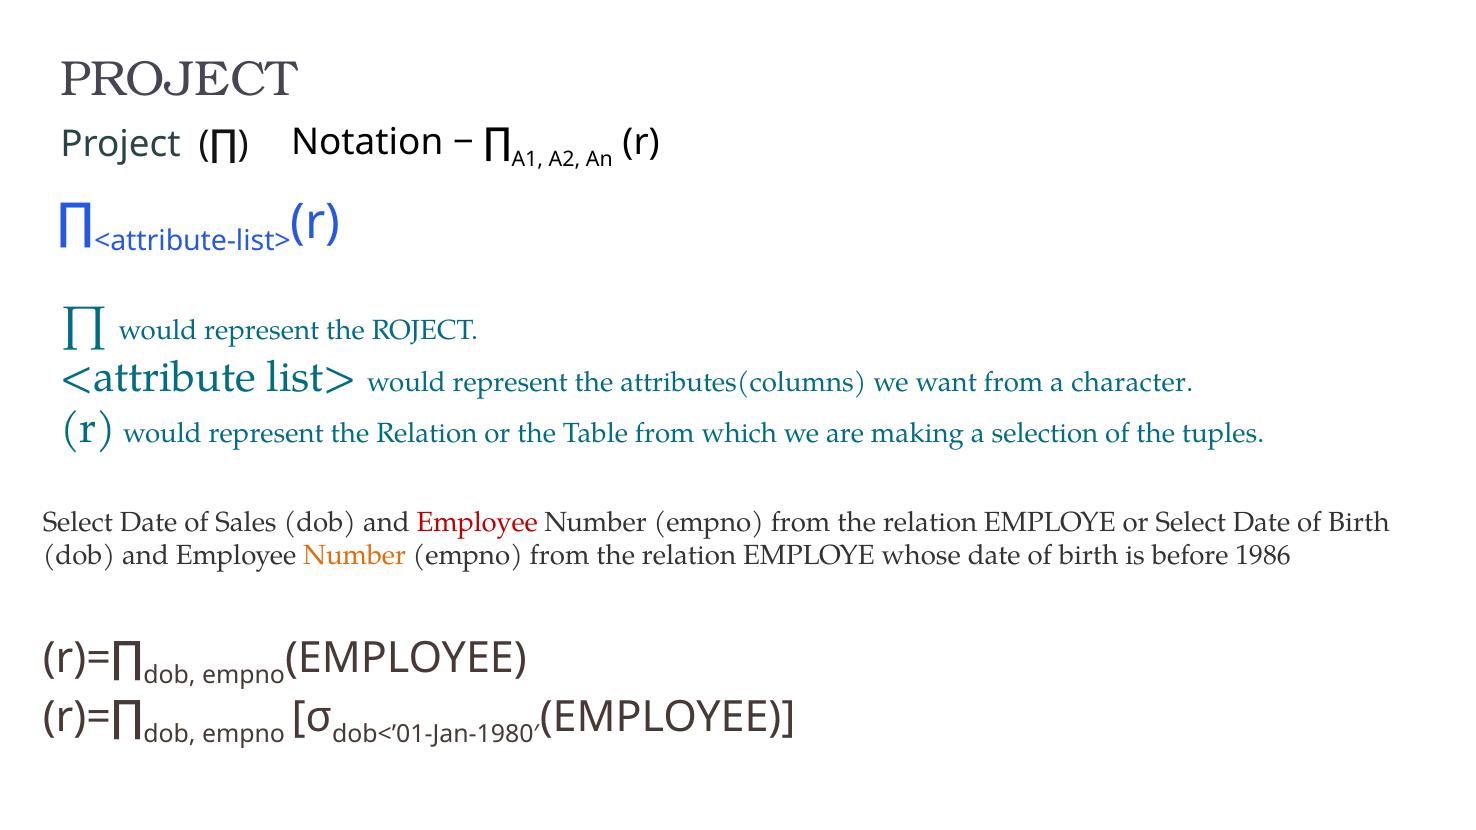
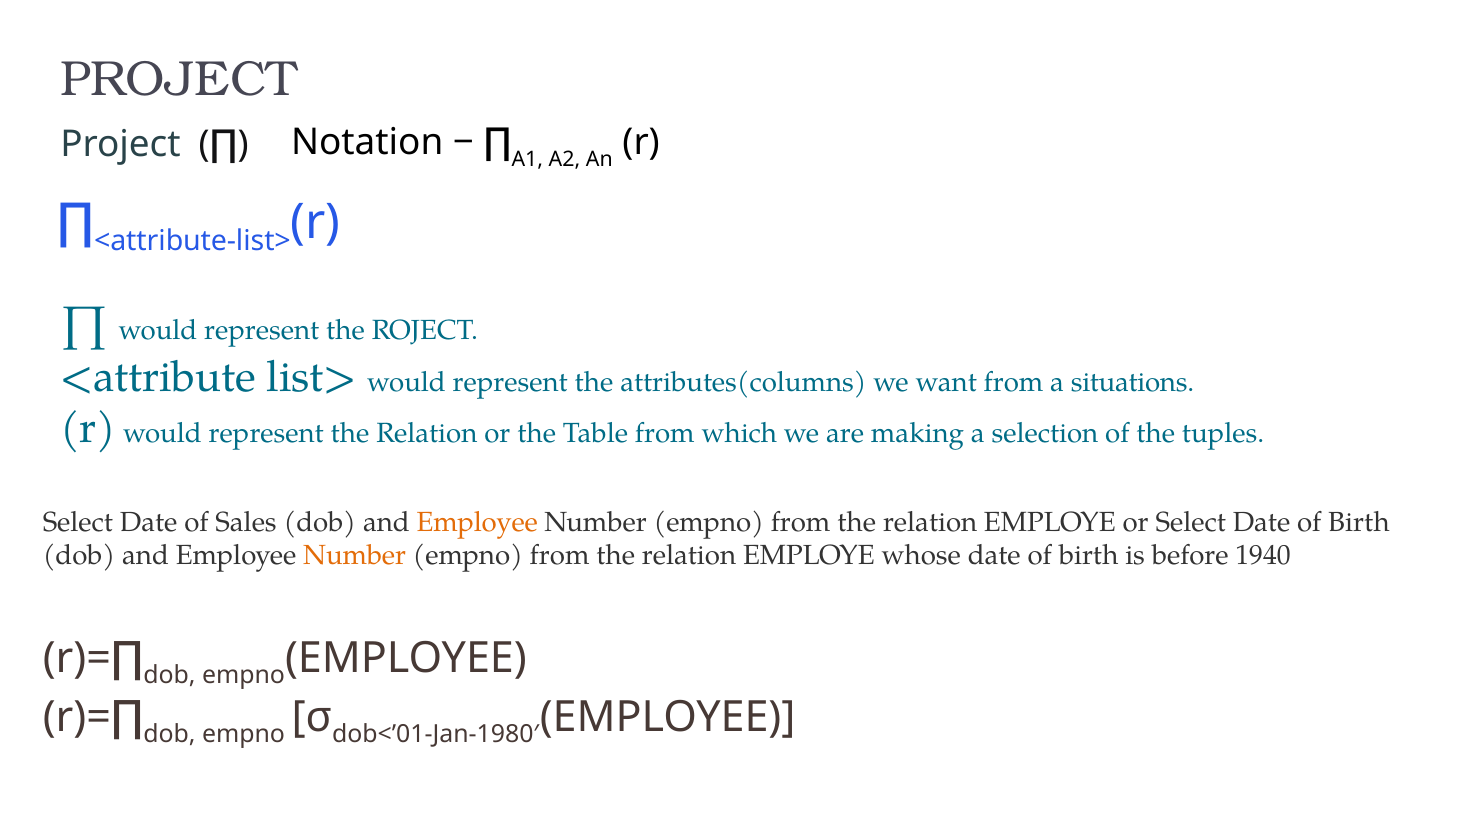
character: character -> situations
Employee at (477, 522) colour: red -> orange
1986: 1986 -> 1940
